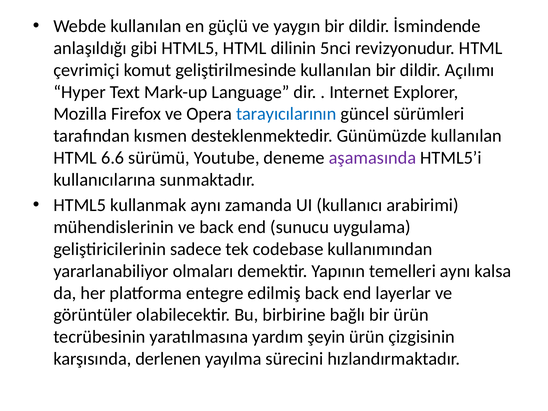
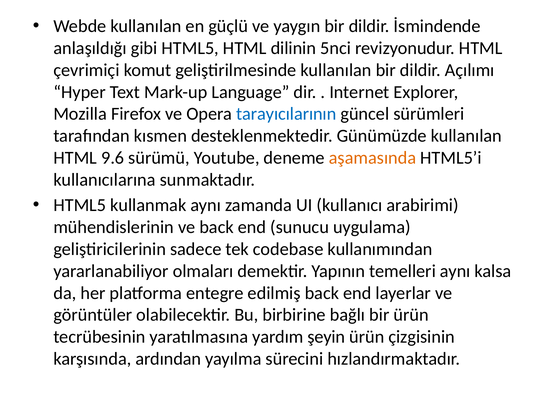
6.6: 6.6 -> 9.6
aşamasında colour: purple -> orange
derlenen: derlenen -> ardından
